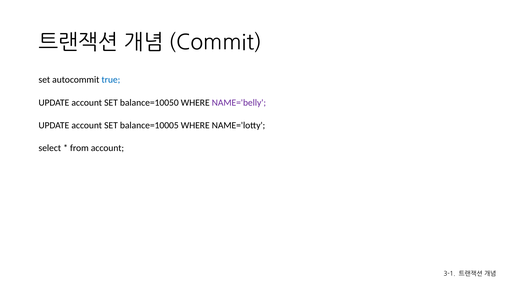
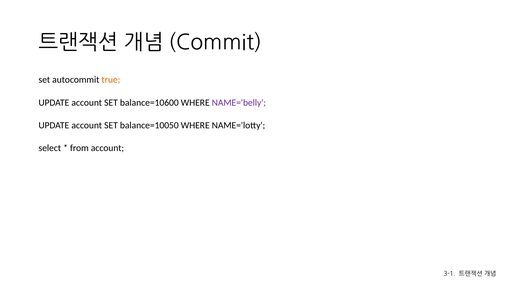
true colour: blue -> orange
balance=10050: balance=10050 -> balance=10600
balance=10005: balance=10005 -> balance=10050
